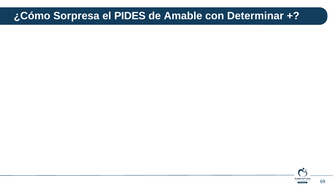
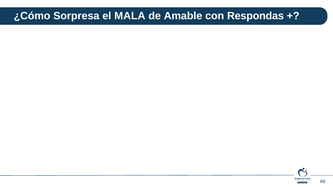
PIDES: PIDES -> MALA
Determinar: Determinar -> Respondas
